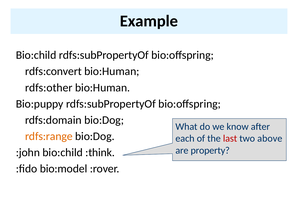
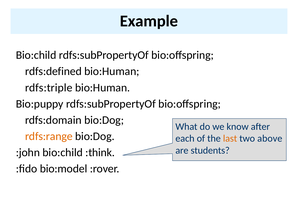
rdfs:convert: rdfs:convert -> rdfs:defined
rdfs:other: rdfs:other -> rdfs:triple
last colour: red -> orange
property: property -> students
